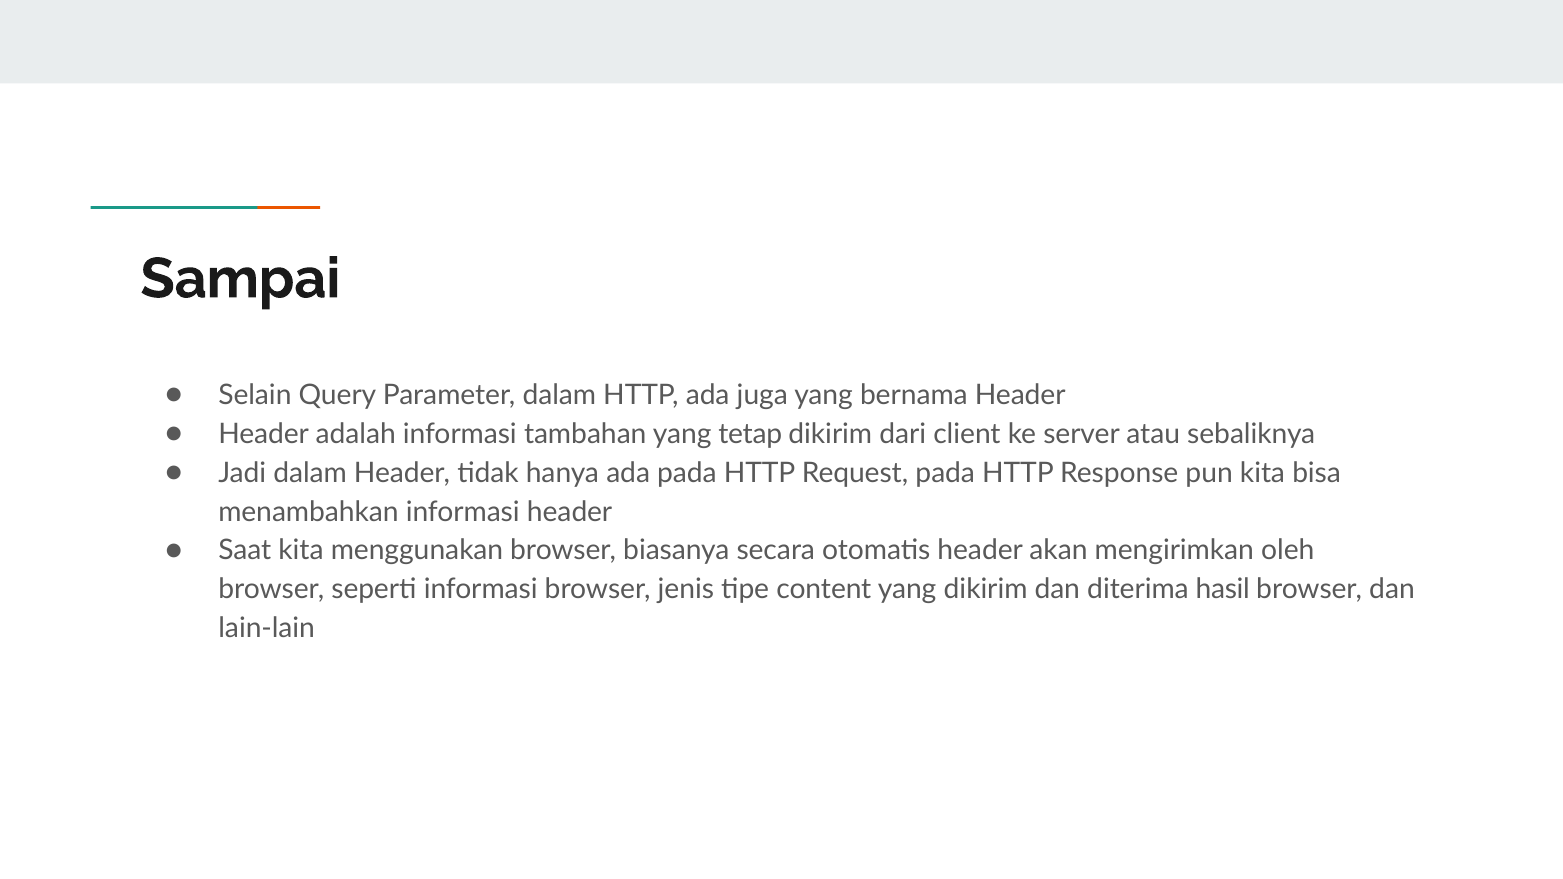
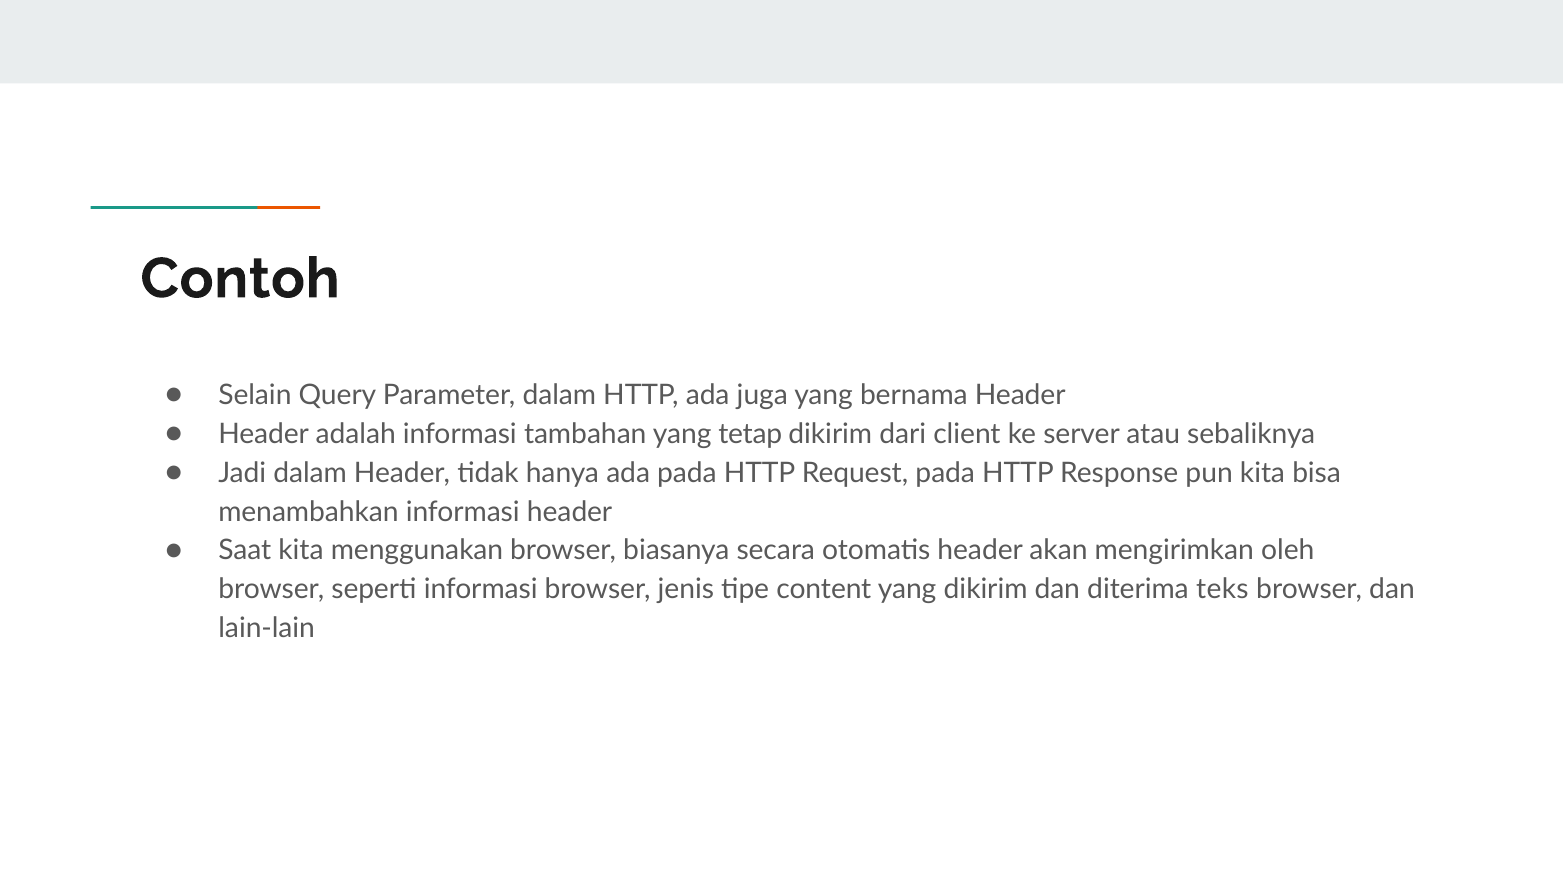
Sampai: Sampai -> Contoh
hasil: hasil -> teks
